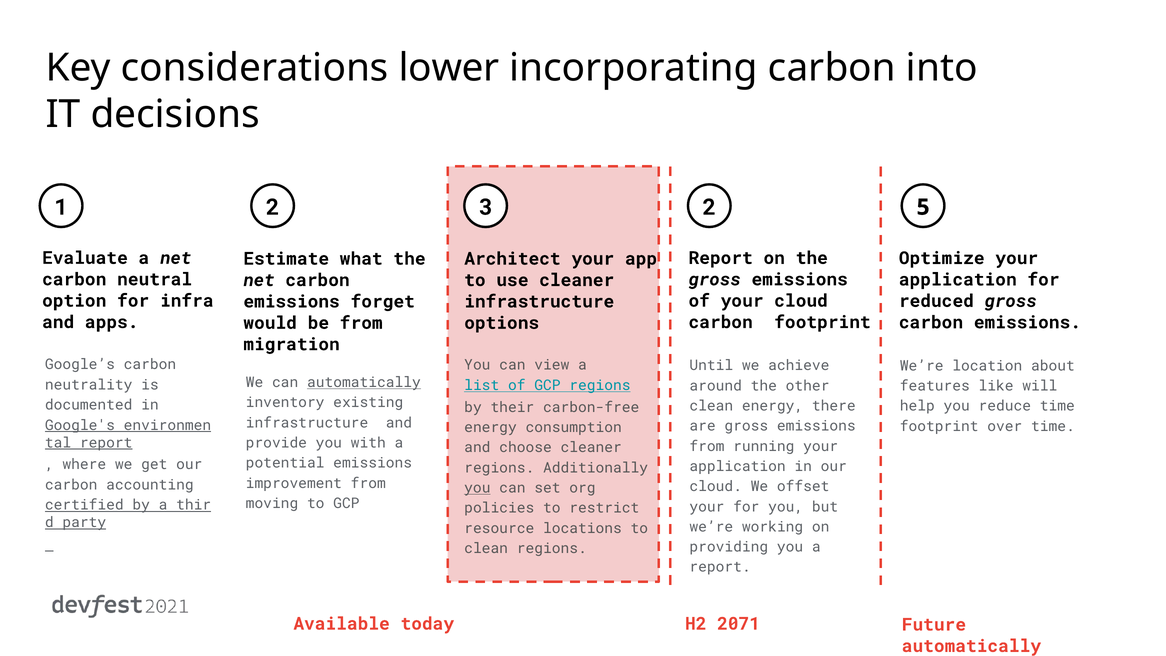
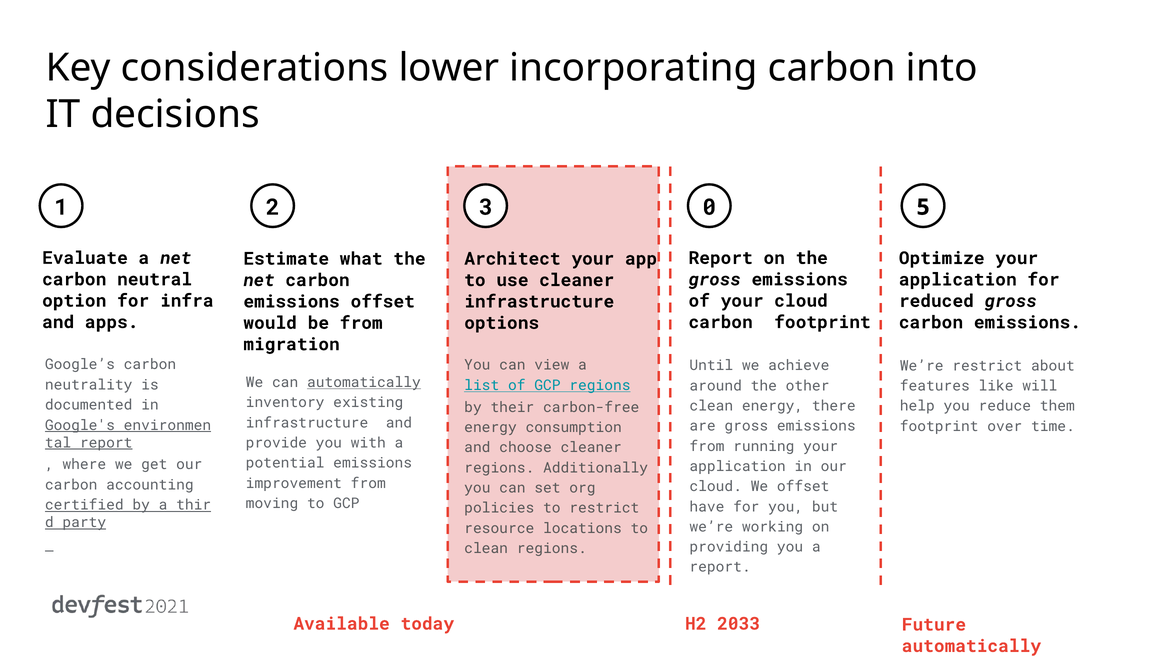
3 2: 2 -> 0
emissions forget: forget -> offset
We’re location: location -> restrict
reduce time: time -> them
you at (477, 488) underline: present -> none
your at (707, 507): your -> have
2071: 2071 -> 2033
